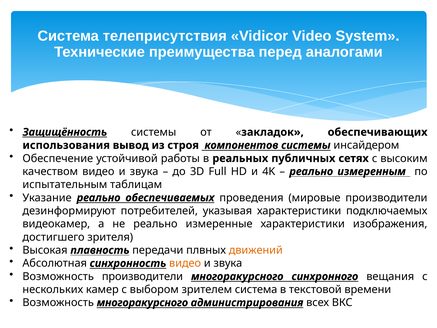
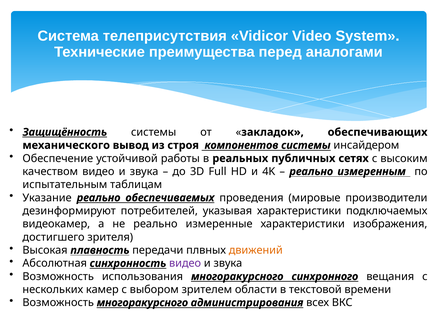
использования: использования -> механического
видео at (185, 263) colour: orange -> purple
Возможность производители: производители -> использования
зрителем система: система -> области
